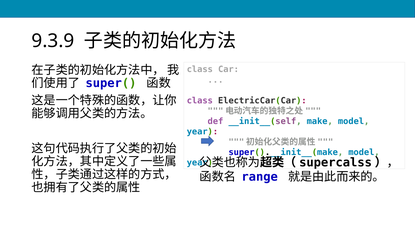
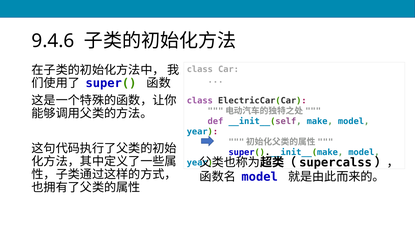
9.3.9: 9.3.9 -> 9.4.6
range at (260, 177): range -> model
